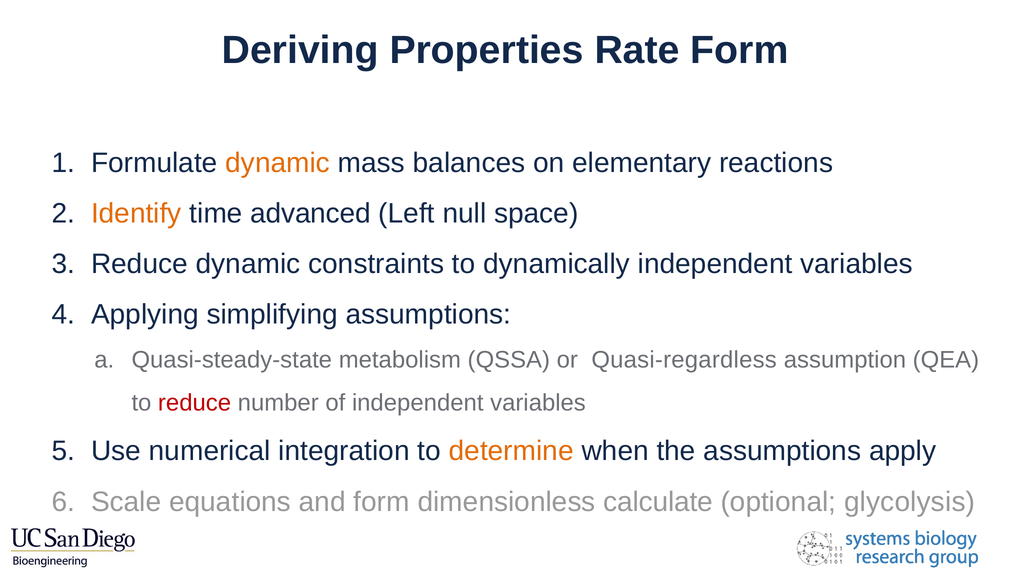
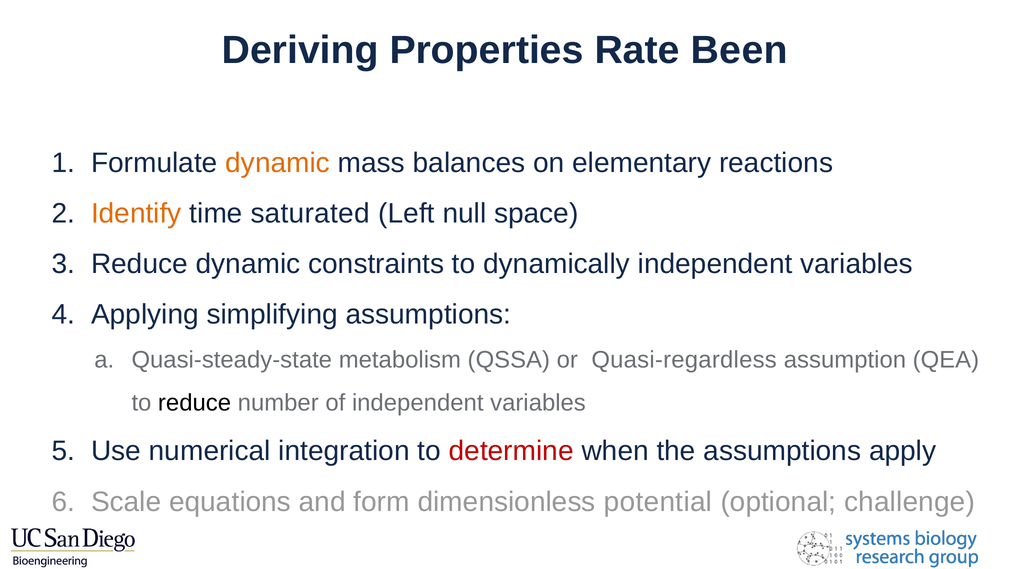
Rate Form: Form -> Been
advanced: advanced -> saturated
reduce at (195, 403) colour: red -> black
determine colour: orange -> red
calculate: calculate -> potential
glycolysis: glycolysis -> challenge
